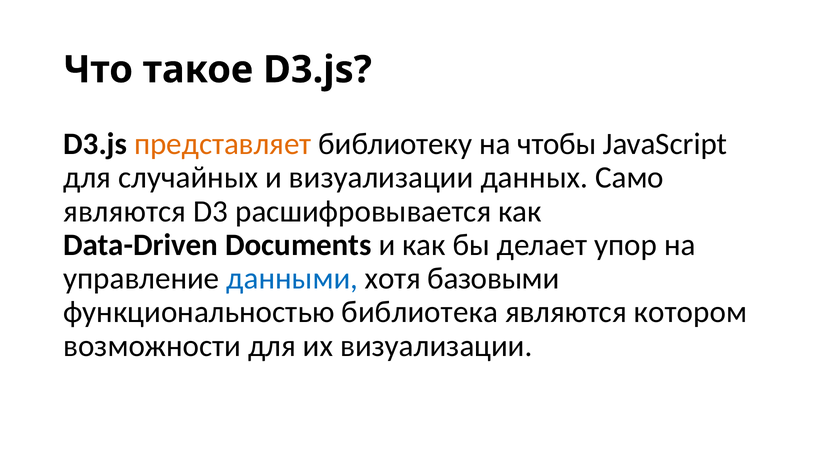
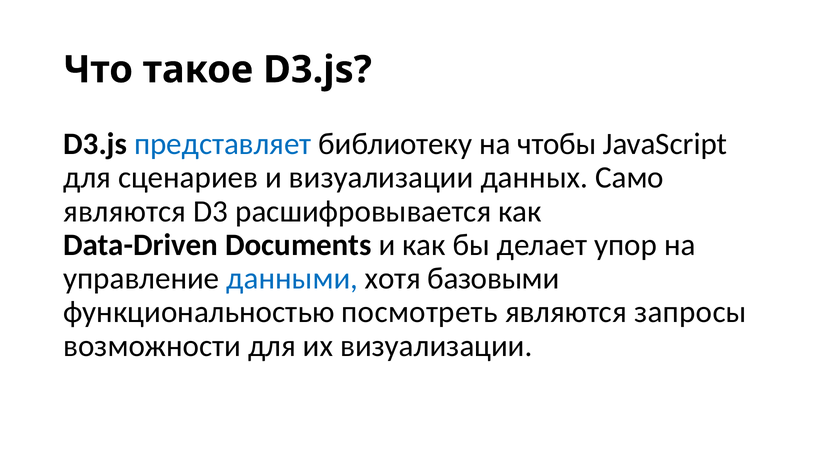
представляет colour: orange -> blue
случайных: случайных -> сценариев
библиотека: библиотека -> посмотреть
котором: котором -> запросы
